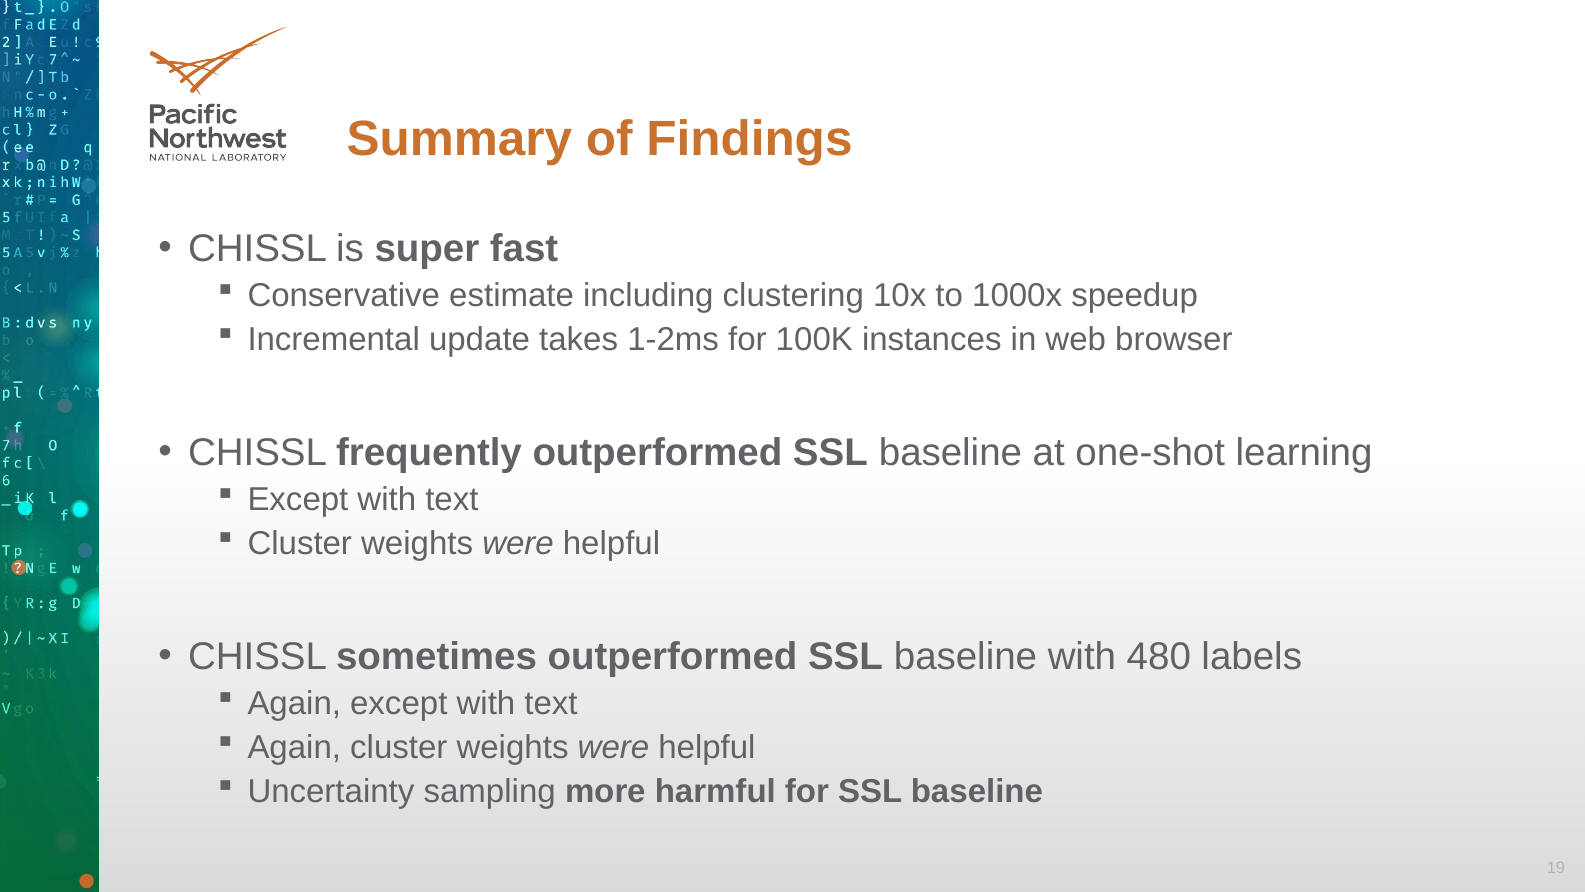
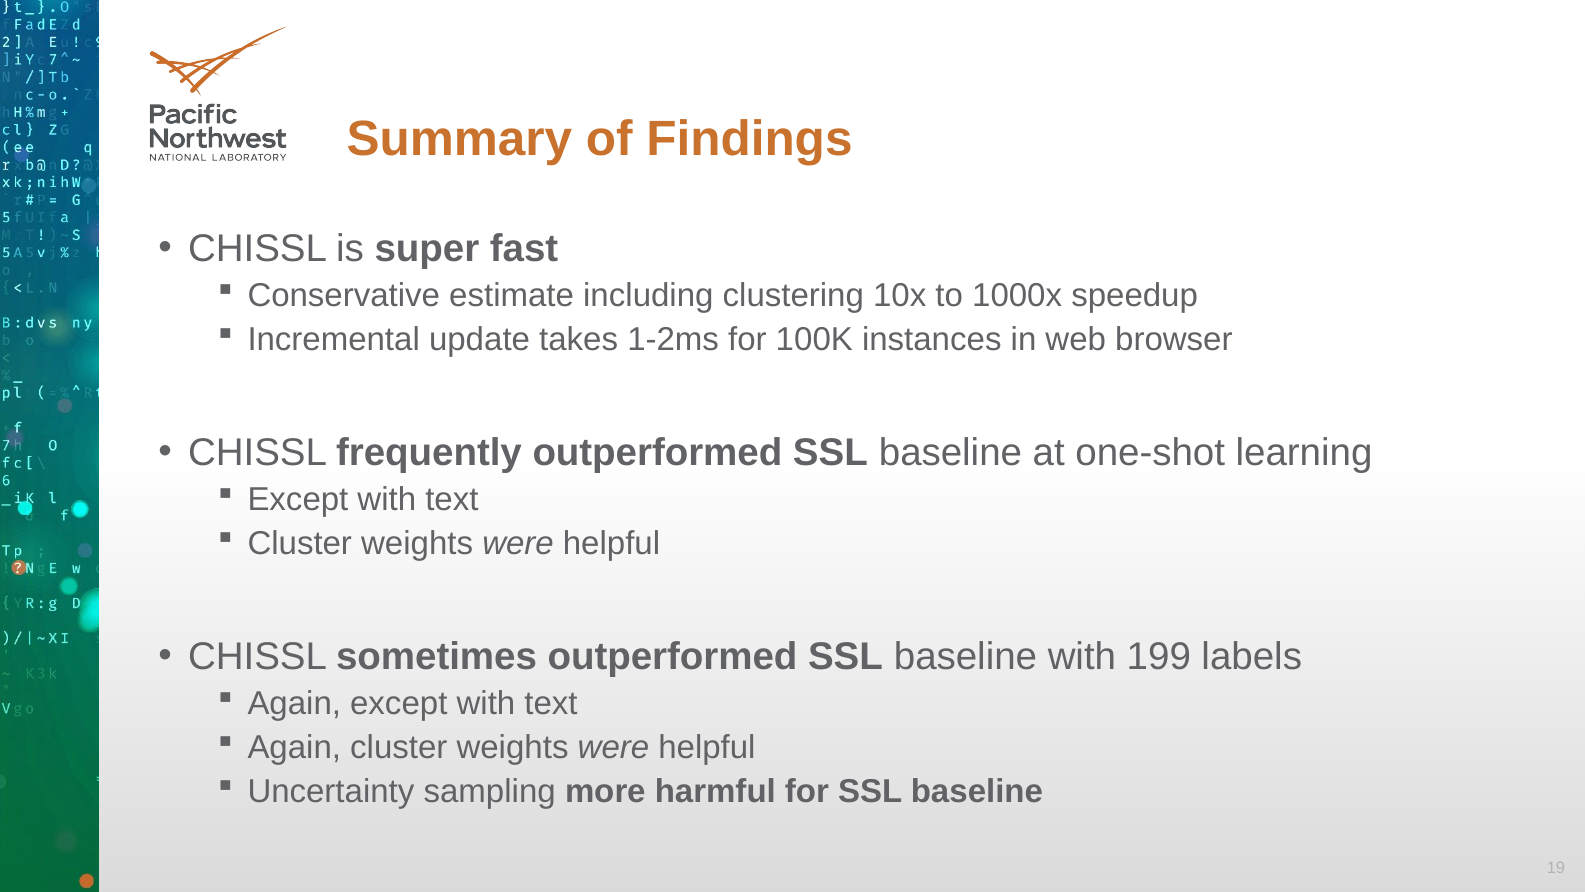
480: 480 -> 199
